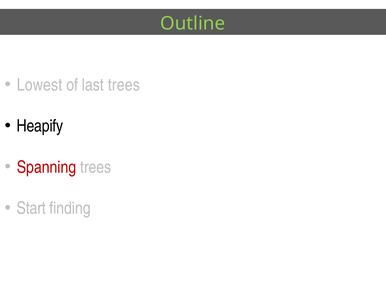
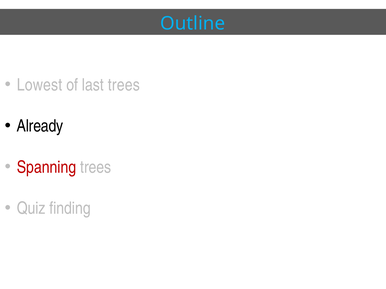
Outline colour: light green -> light blue
Heapify: Heapify -> Already
Start: Start -> Quiz
